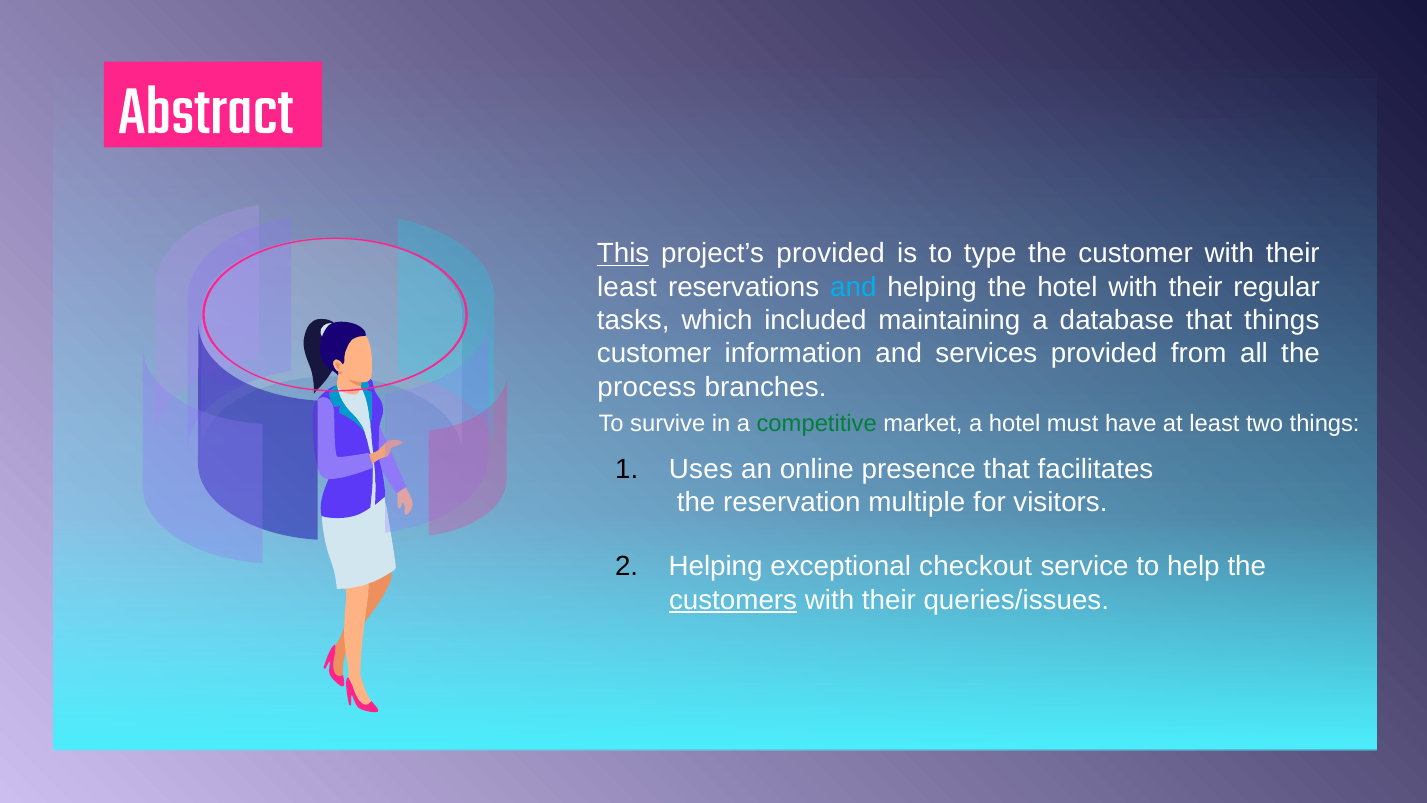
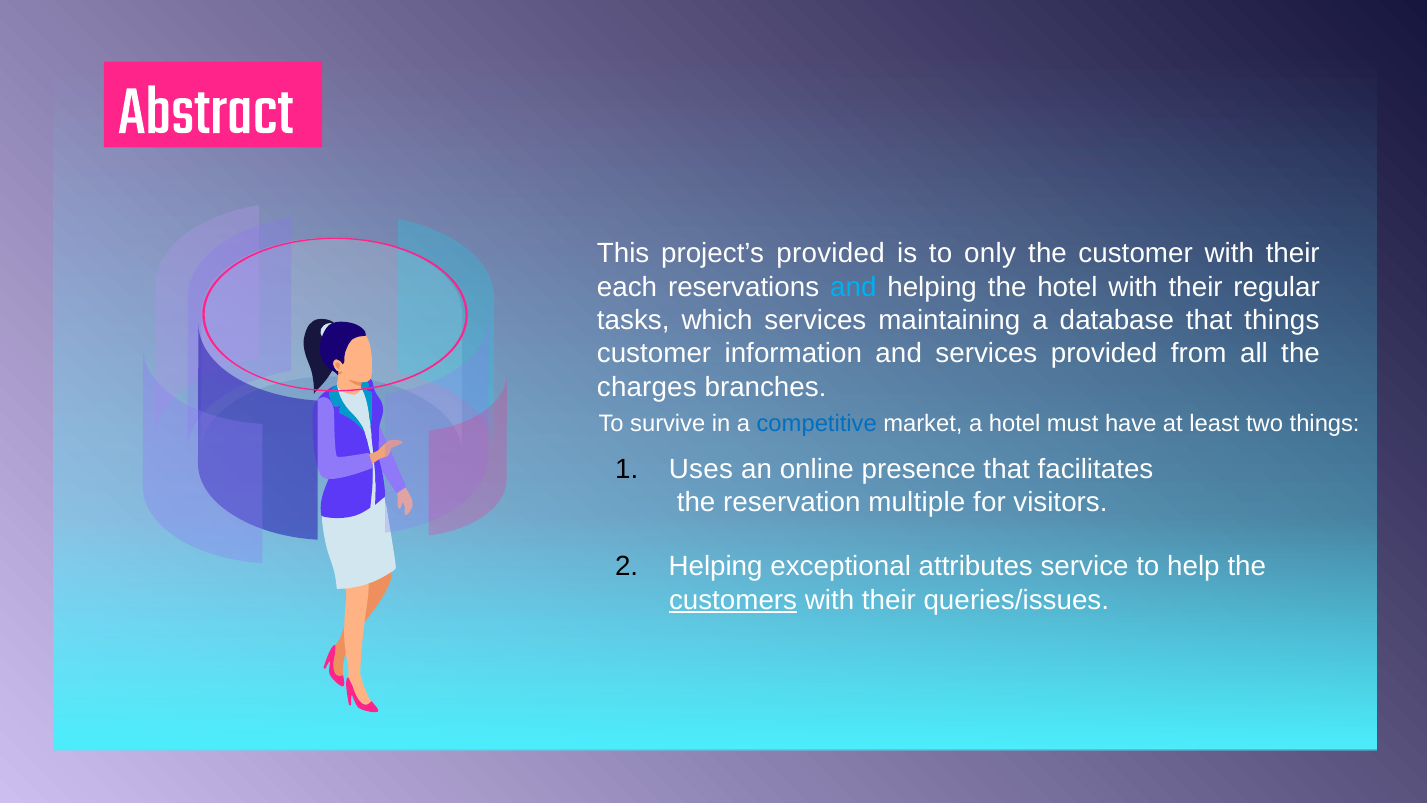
This underline: present -> none
type: type -> only
least at (627, 287): least -> each
which included: included -> services
process: process -> charges
competitive colour: green -> blue
checkout: checkout -> attributes
